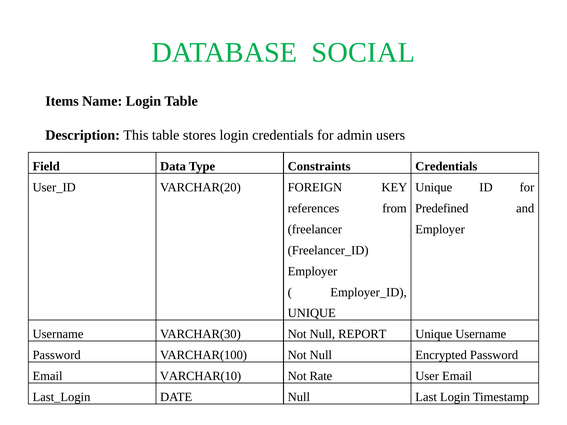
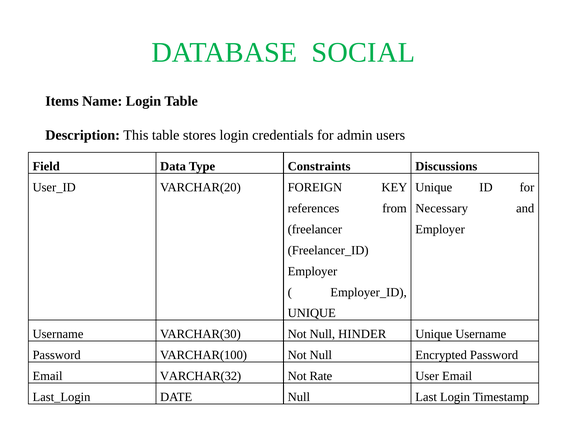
Constraints Credentials: Credentials -> Discussions
Predefined: Predefined -> Necessary
REPORT: REPORT -> HINDER
VARCHAR(10: VARCHAR(10 -> VARCHAR(32
